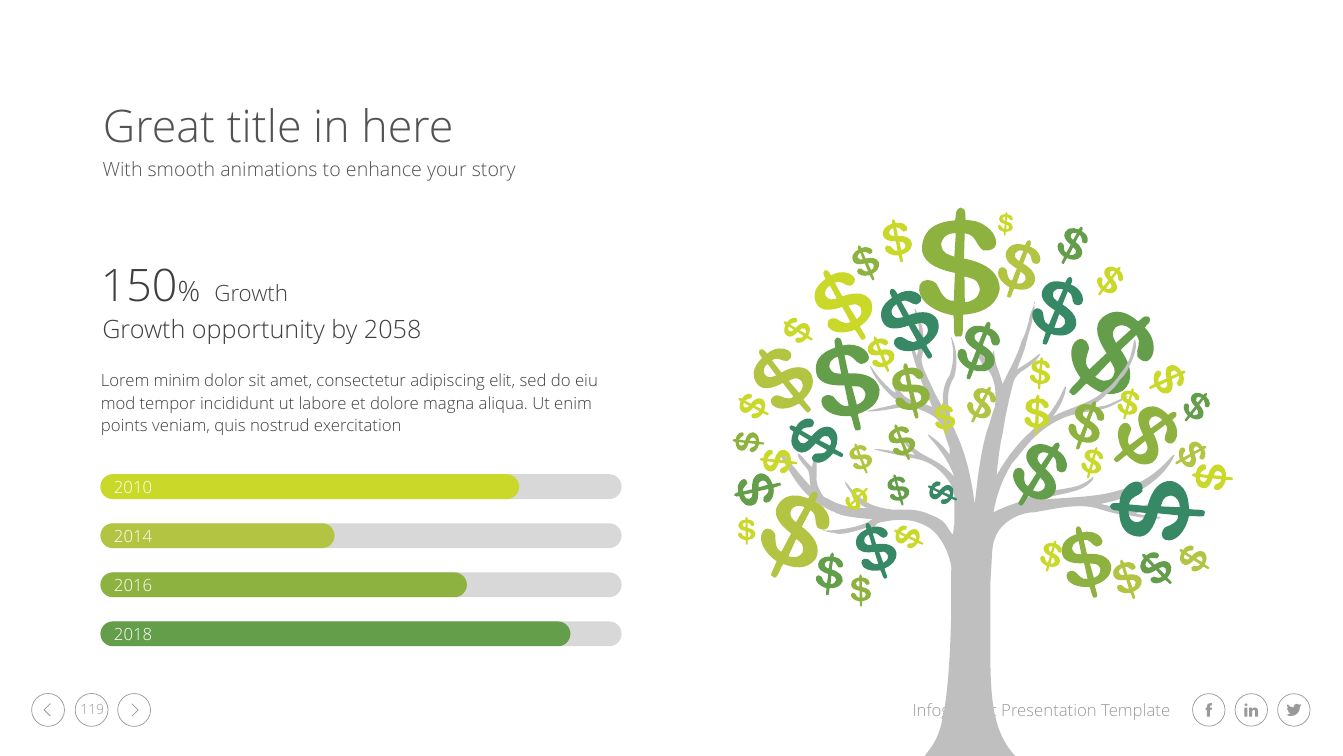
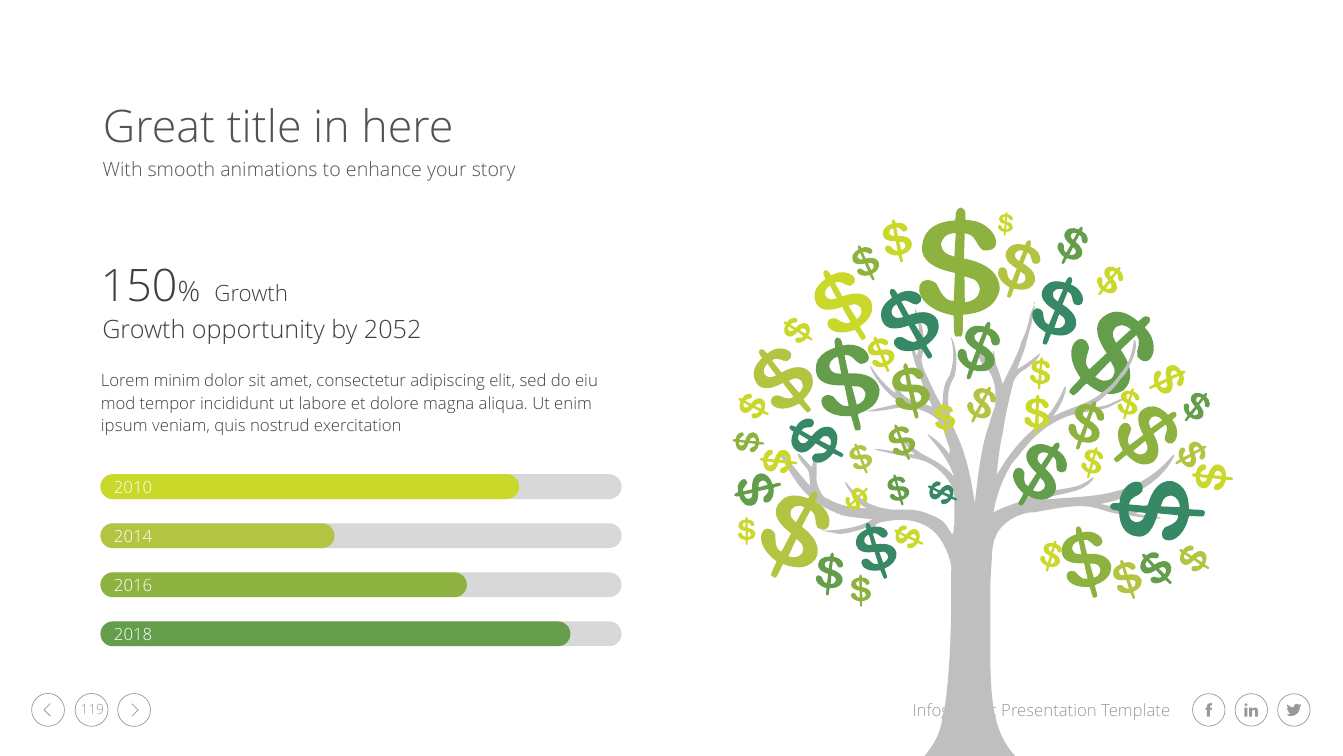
2058: 2058 -> 2052
points: points -> ipsum
